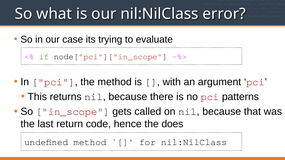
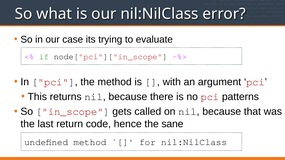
does: does -> sane
